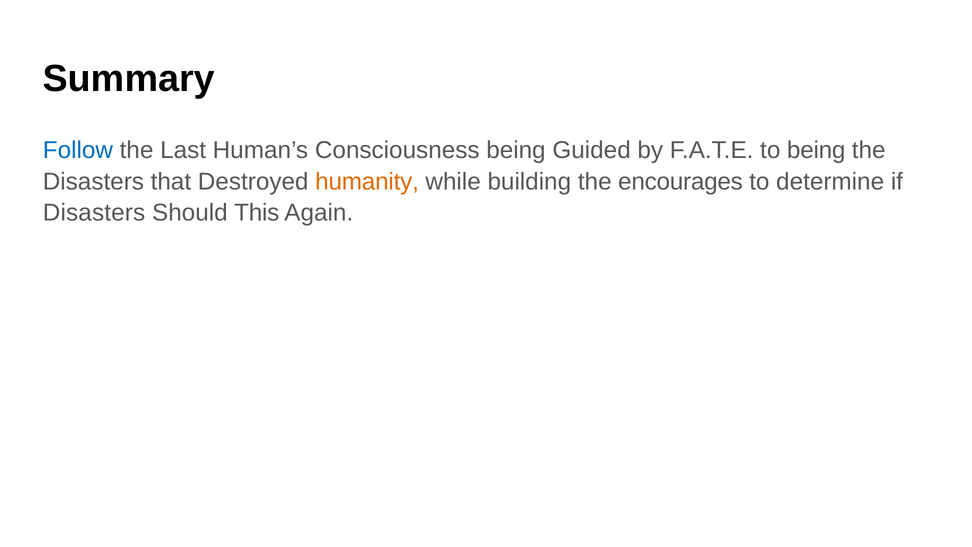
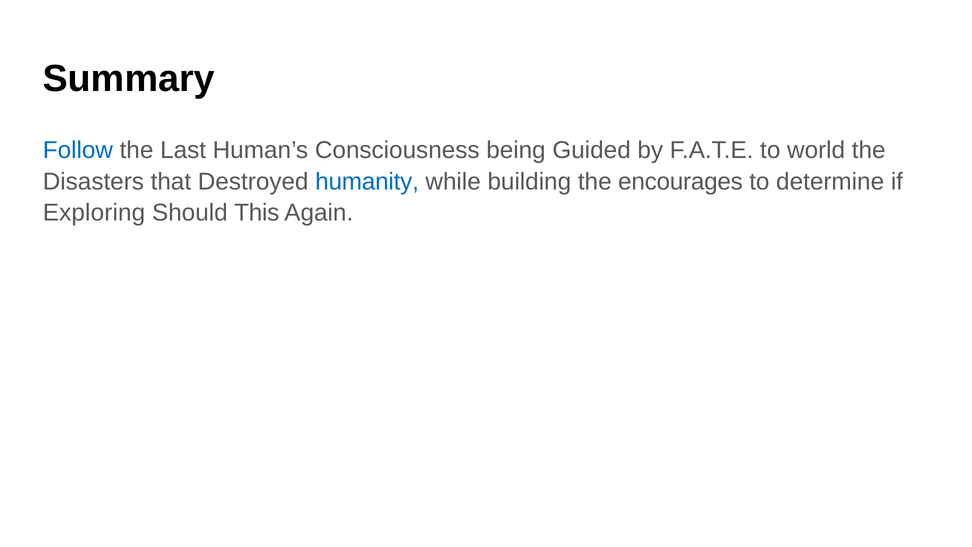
to being: being -> world
humanity colour: orange -> blue
Disasters at (94, 213): Disasters -> Exploring
